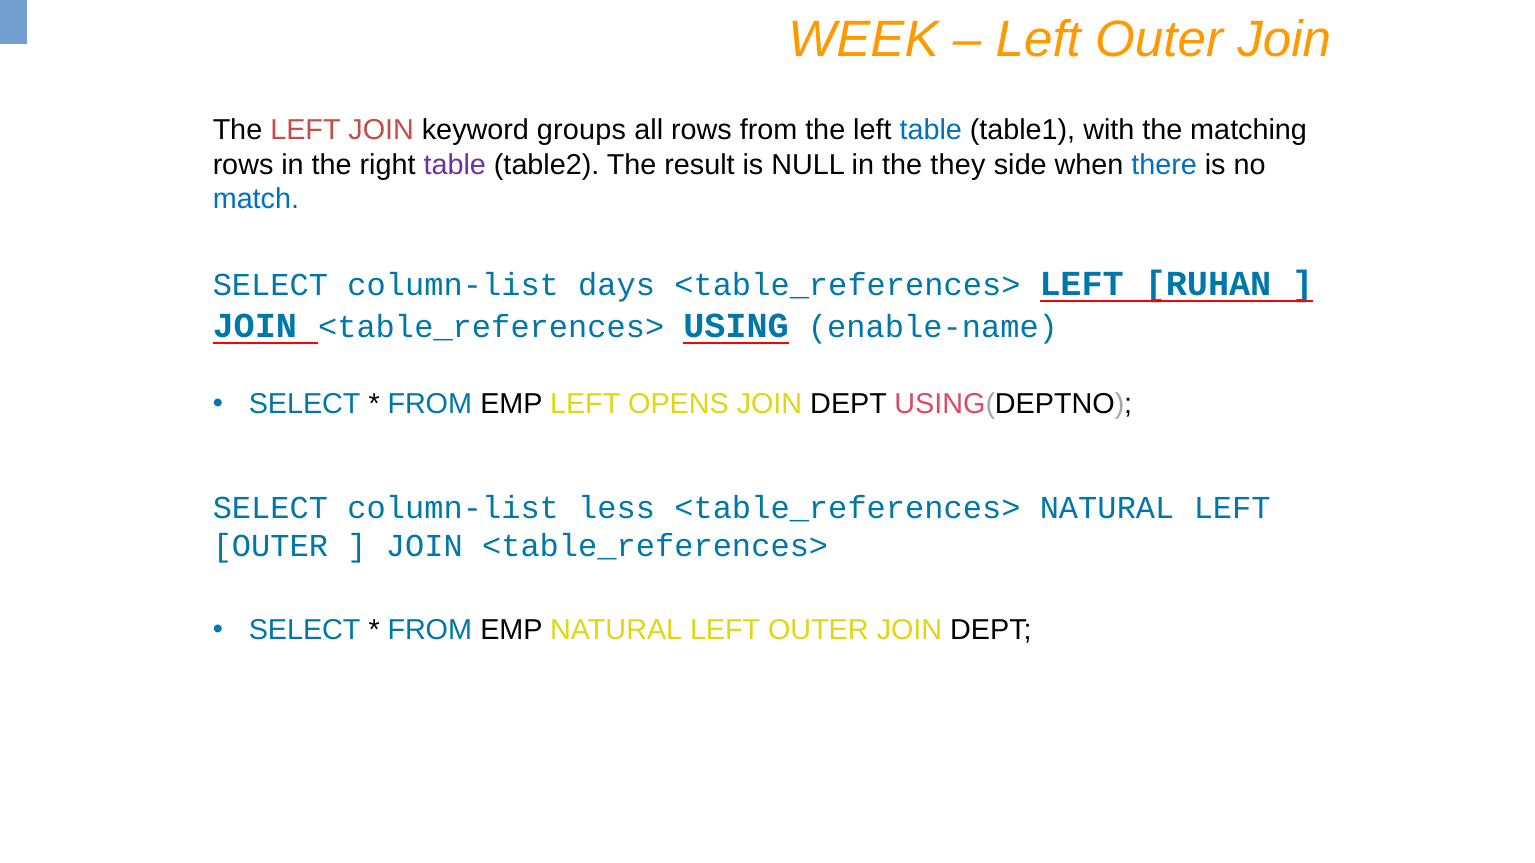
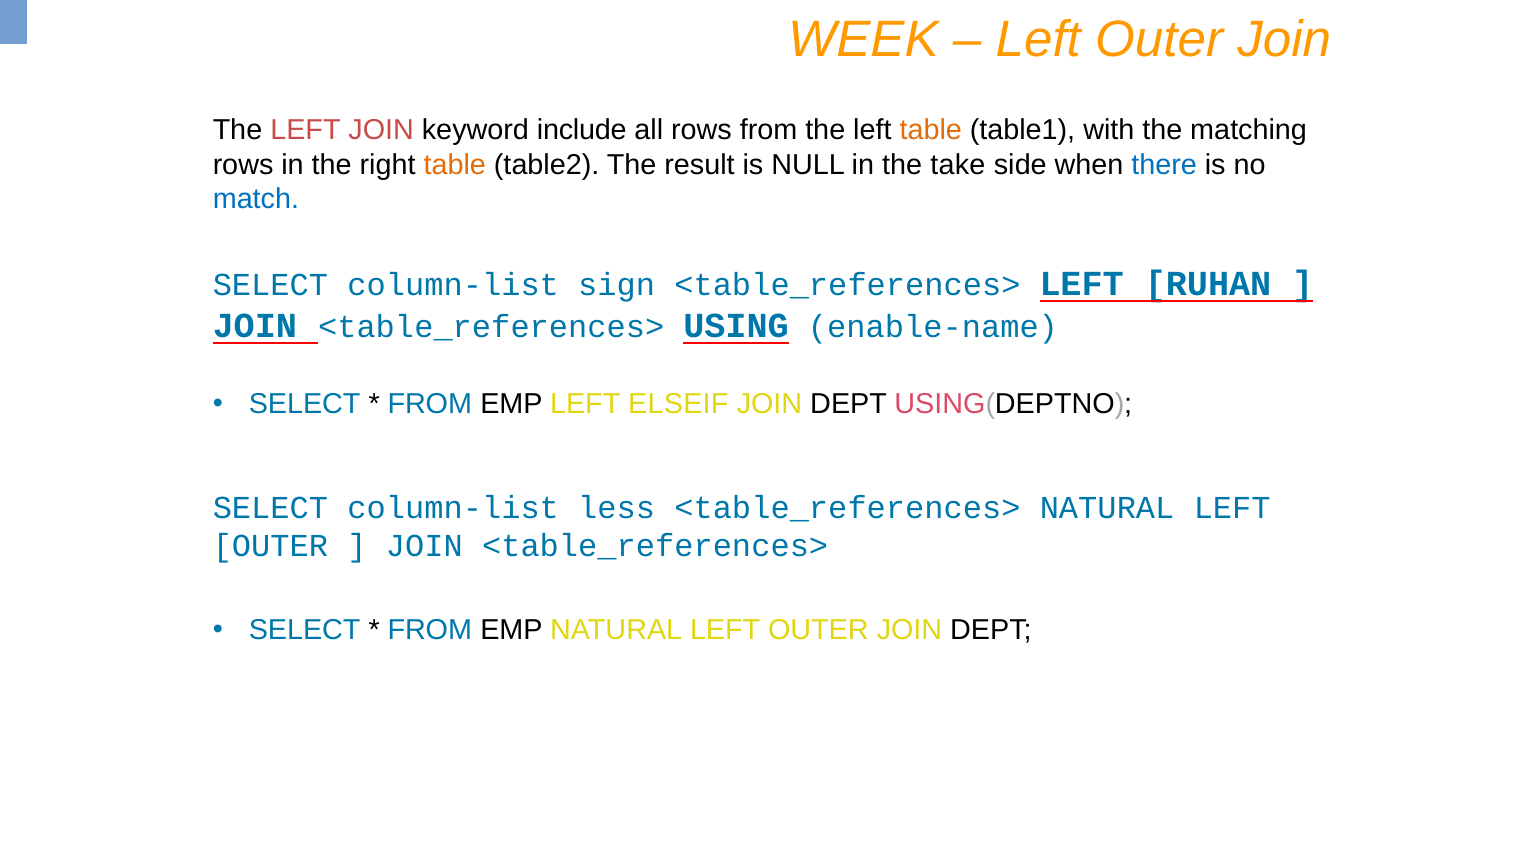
groups: groups -> include
table at (931, 130) colour: blue -> orange
table at (455, 165) colour: purple -> orange
they: they -> take
days: days -> sign
OPENS: OPENS -> ELSEIF
